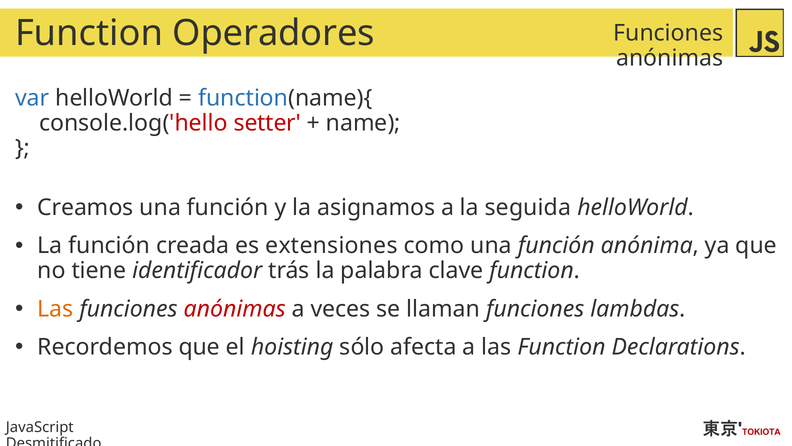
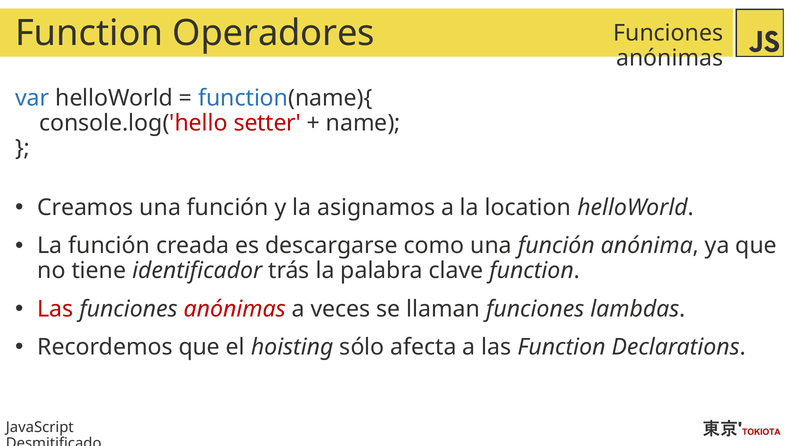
seguida: seguida -> location
extensiones: extensiones -> descargarse
Las at (55, 309) colour: orange -> red
